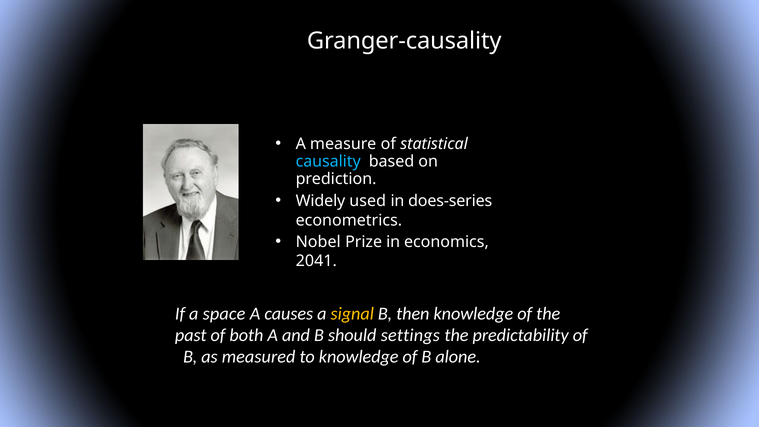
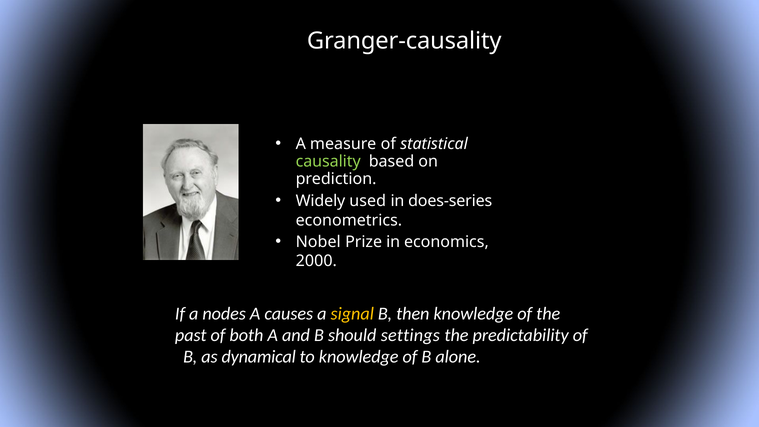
causality colour: light blue -> light green
2041: 2041 -> 2000
space: space -> nodes
measured: measured -> dynamical
